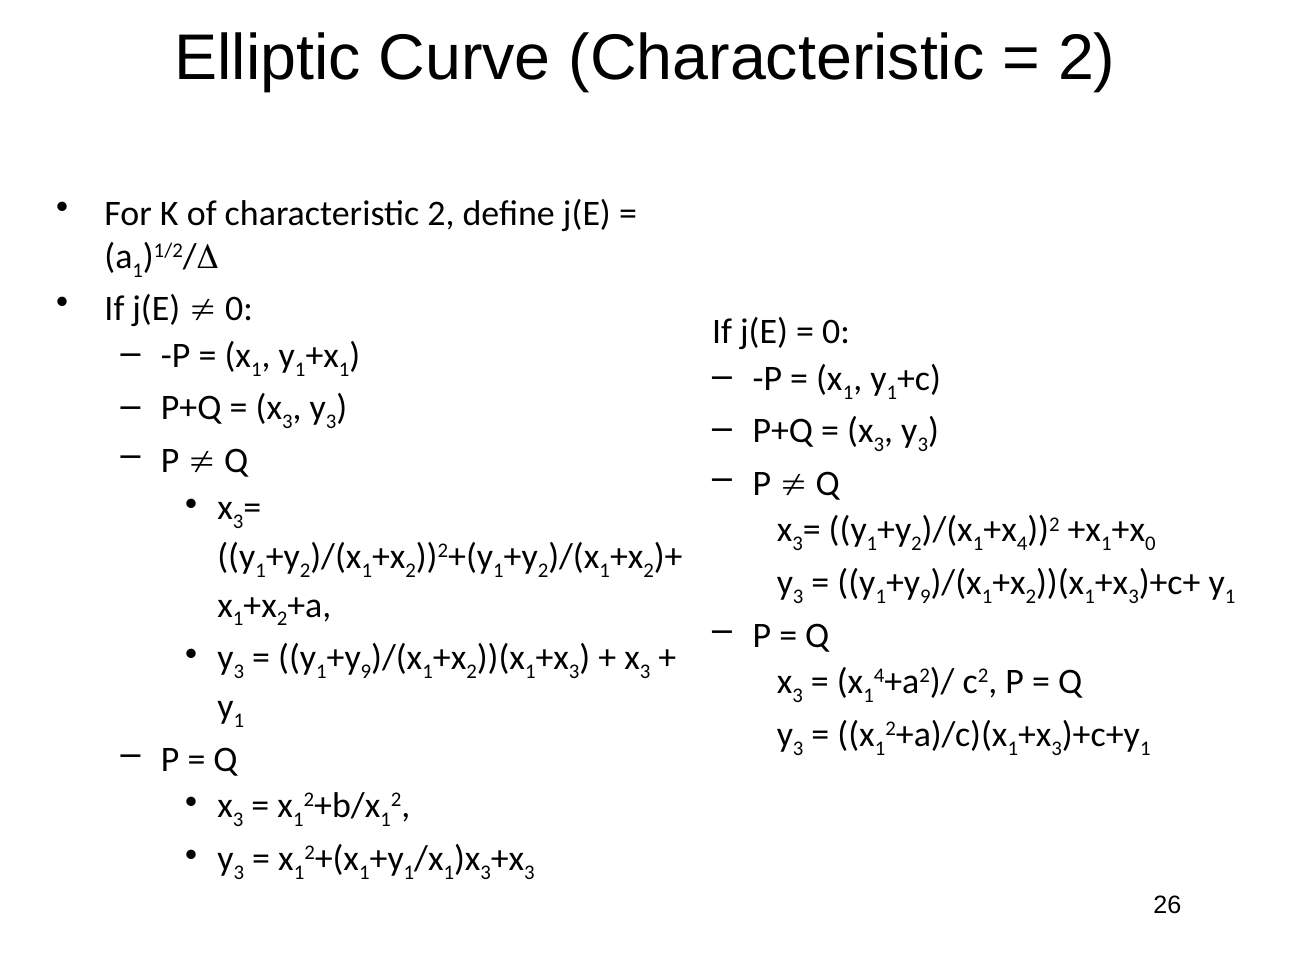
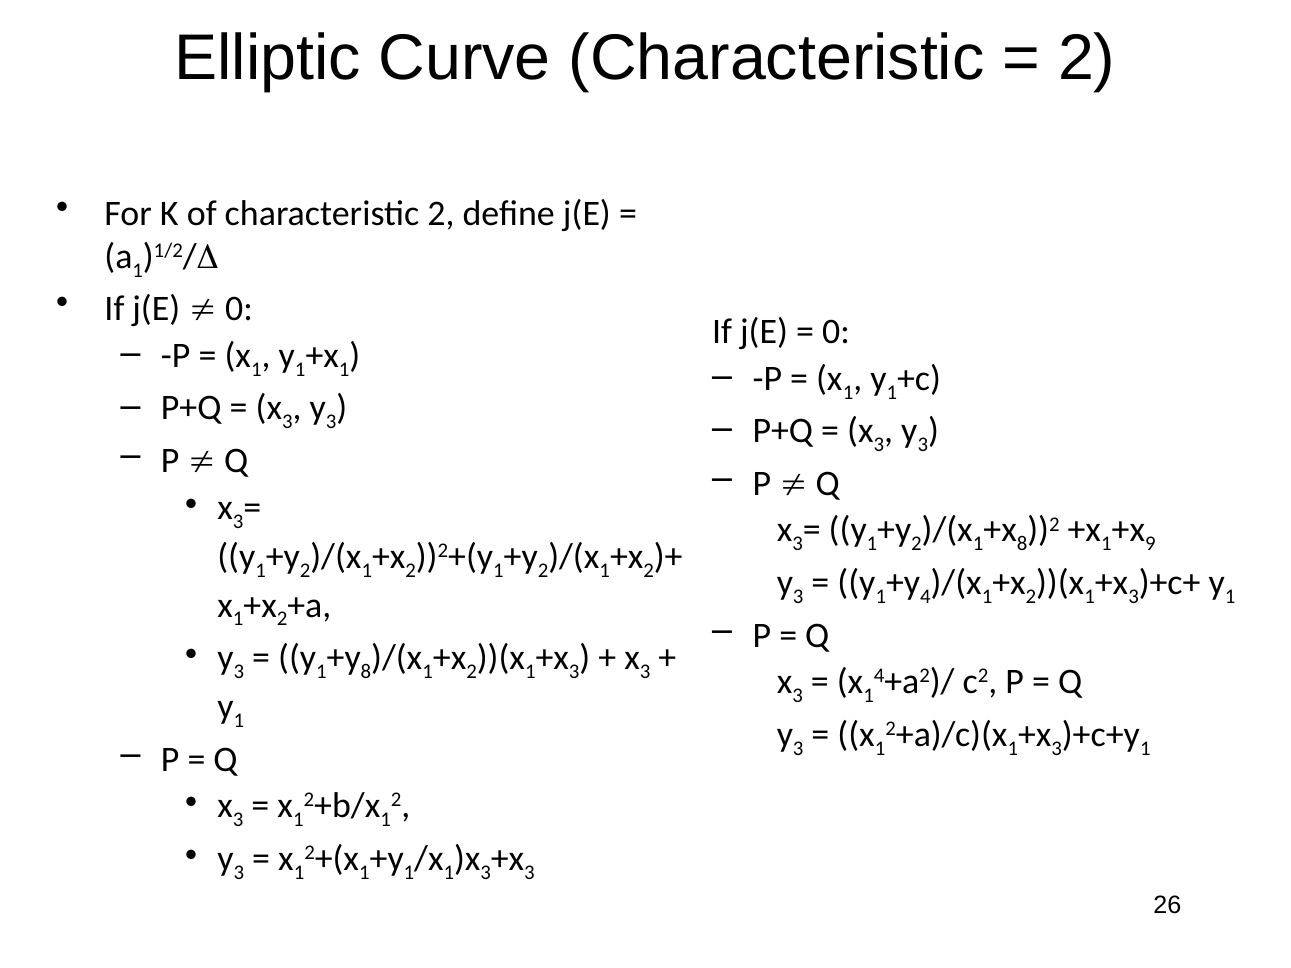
4 at (1022, 544): 4 -> 8
0 at (1150, 544): 0 -> 9
9 at (925, 597): 9 -> 4
9 at (366, 672): 9 -> 8
